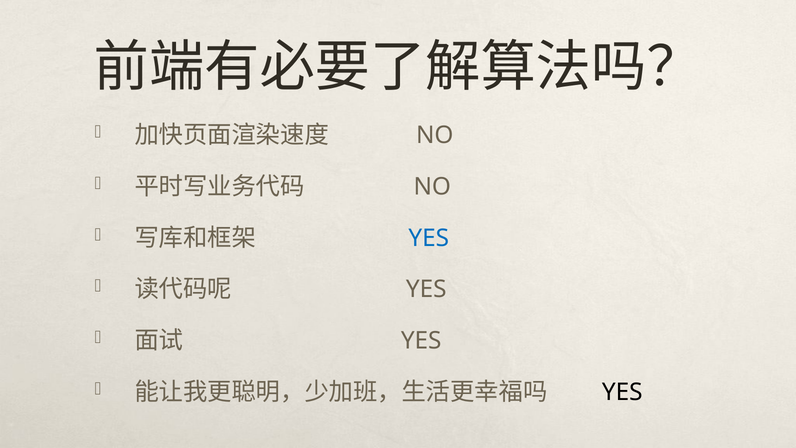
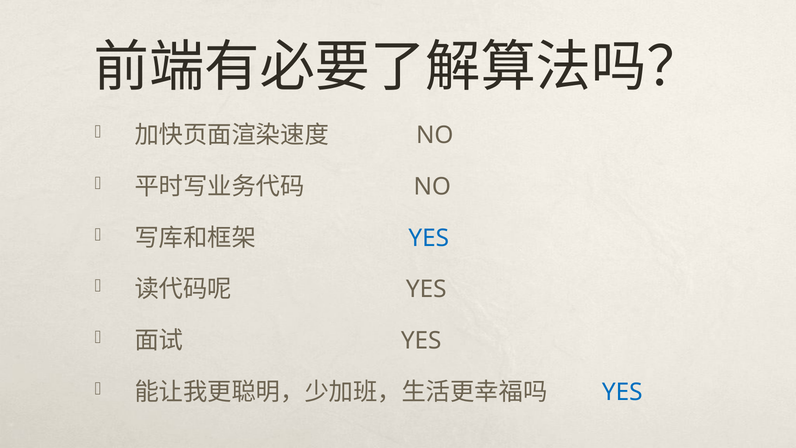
YES at (622, 392) colour: black -> blue
